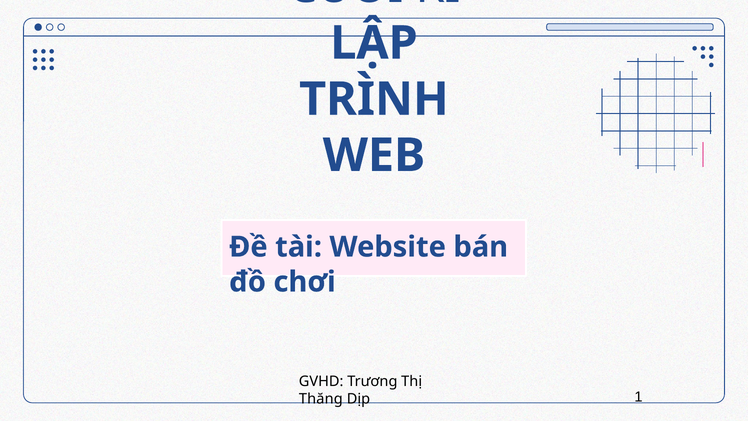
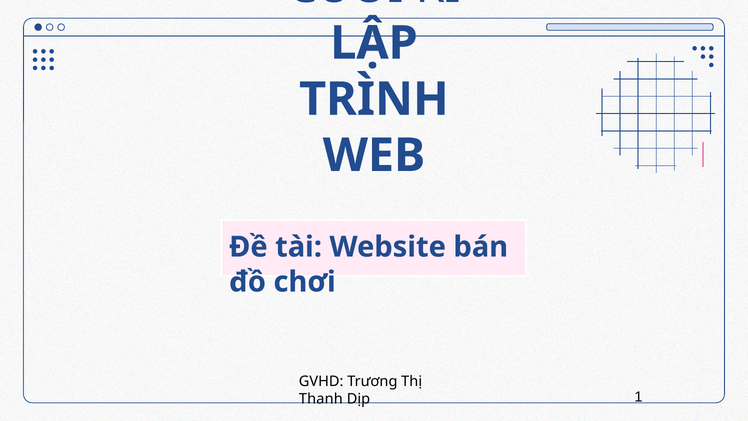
Thăng: Thăng -> Thanh
